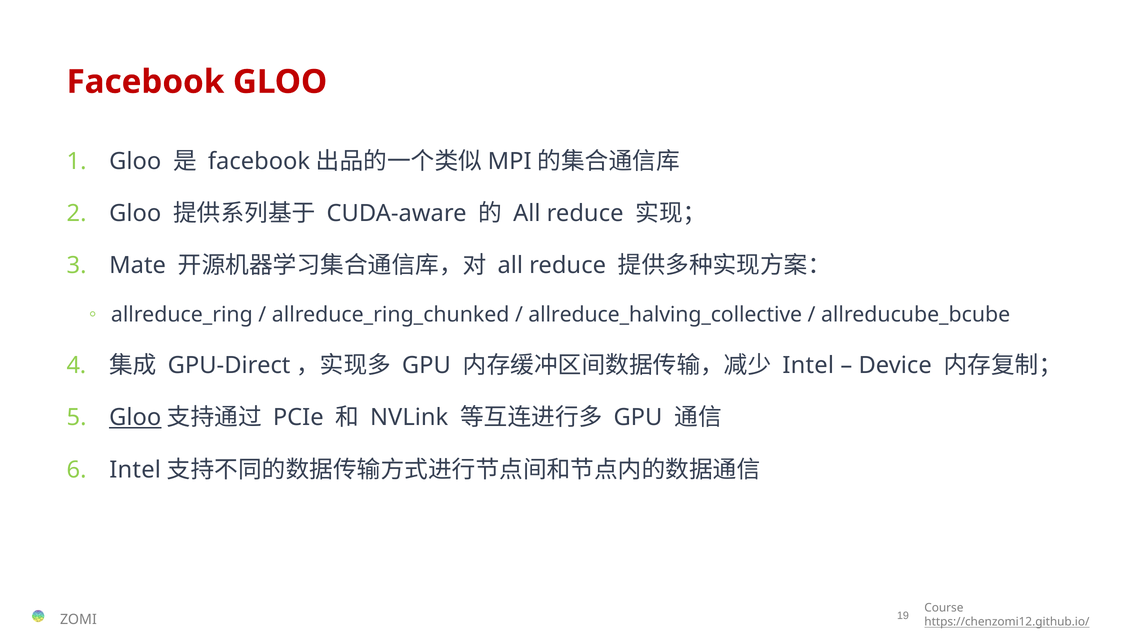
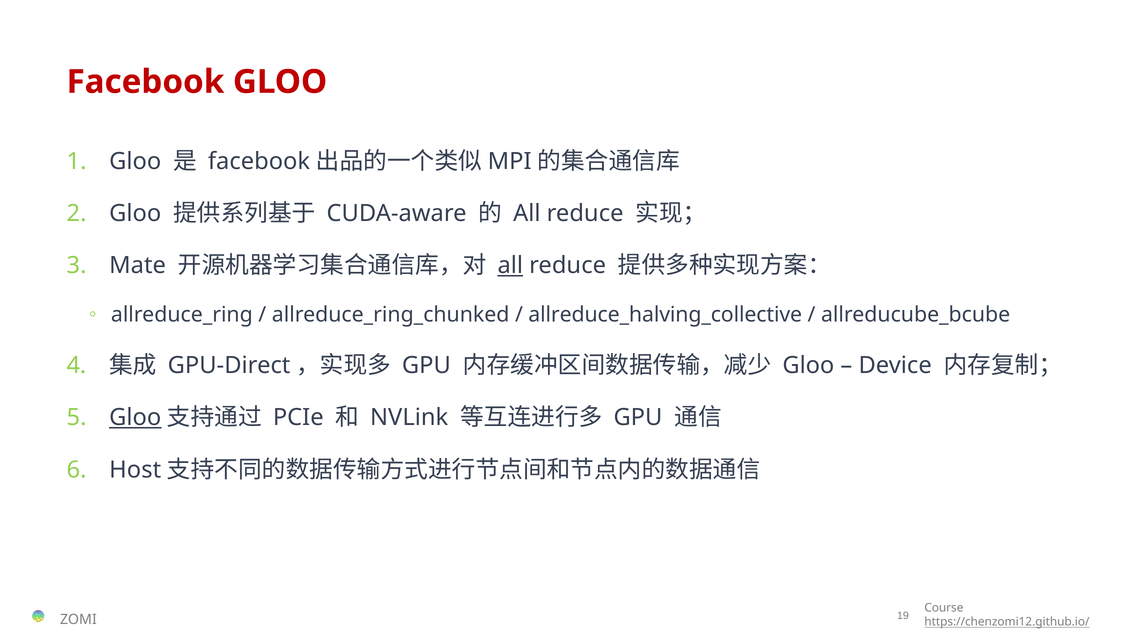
all at (510, 265) underline: none -> present
Intel at (808, 365): Intel -> Gloo
Intel at (135, 470): Intel -> Host
